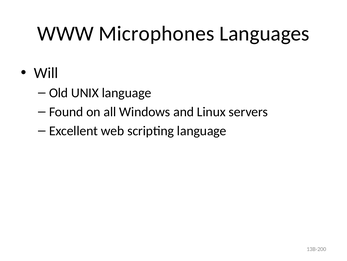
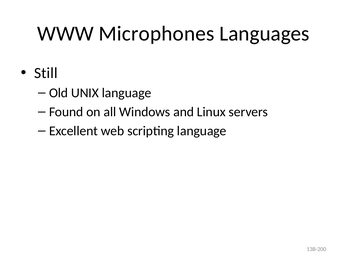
Will: Will -> Still
